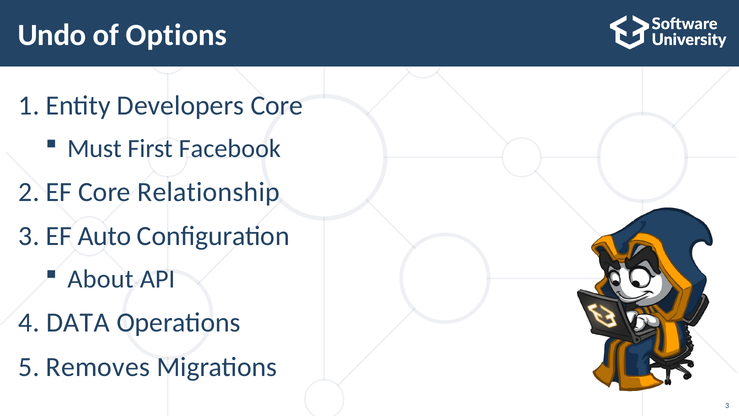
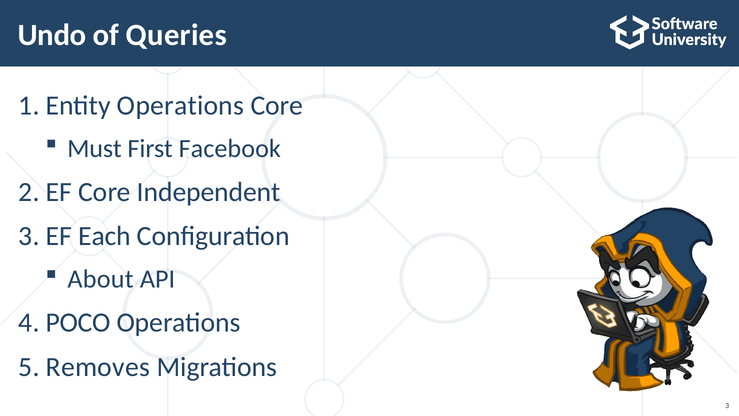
Options: Options -> Queries
Entity Developers: Developers -> Operations
Relationship: Relationship -> Independent
Auto: Auto -> Each
DATA: DATA -> POCO
